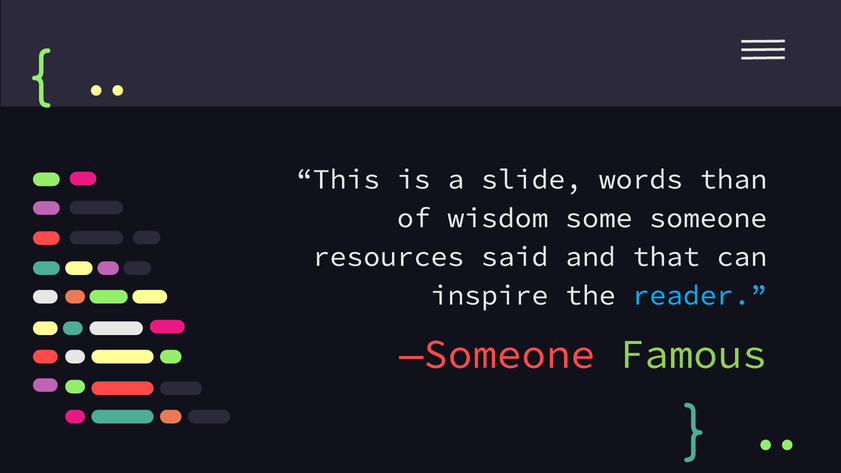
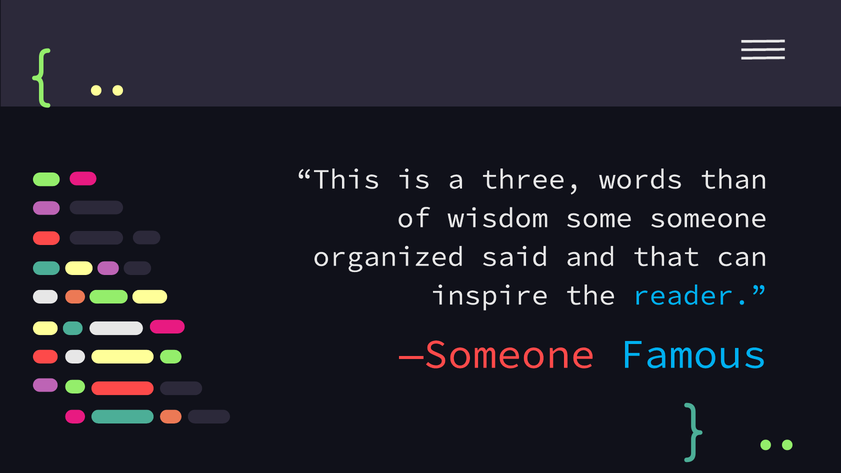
slide: slide -> three
resources: resources -> organized
Famous colour: light green -> light blue
